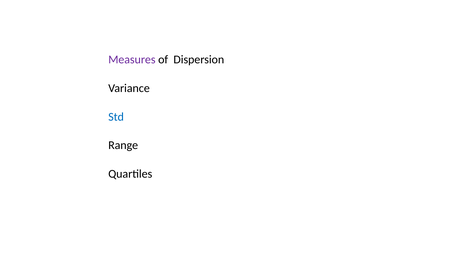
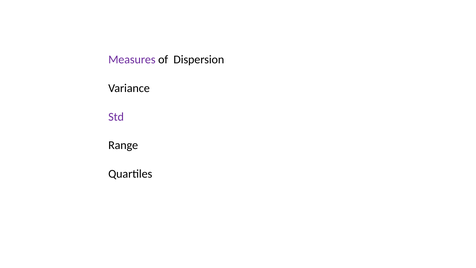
Std colour: blue -> purple
